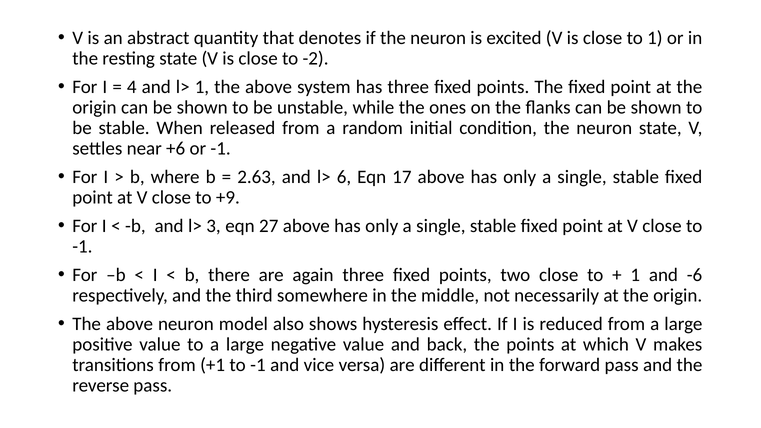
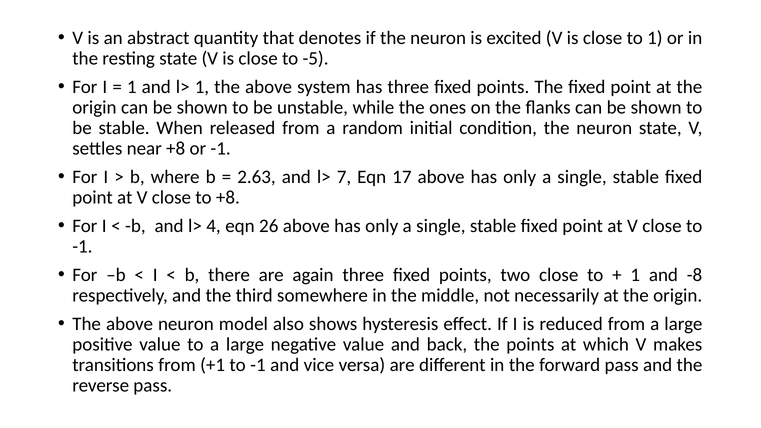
-2: -2 -> -5
4 at (132, 87): 4 -> 1
near +6: +6 -> +8
6: 6 -> 7
to +9: +9 -> +8
3: 3 -> 4
27: 27 -> 26
-6: -6 -> -8
